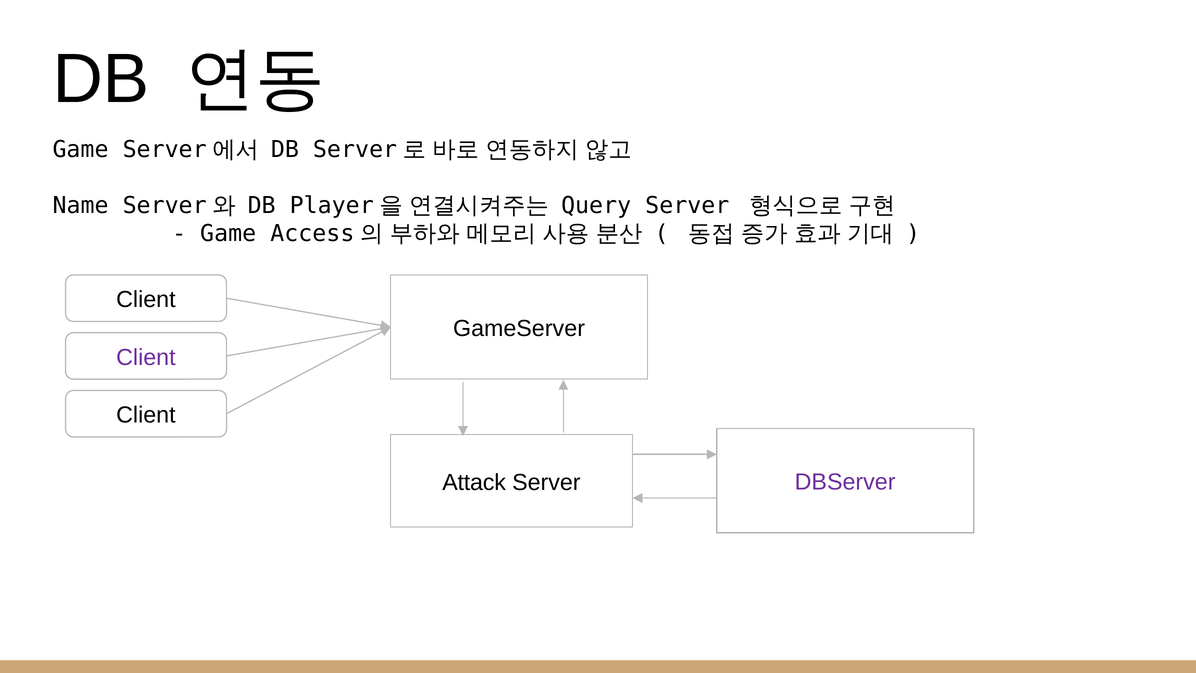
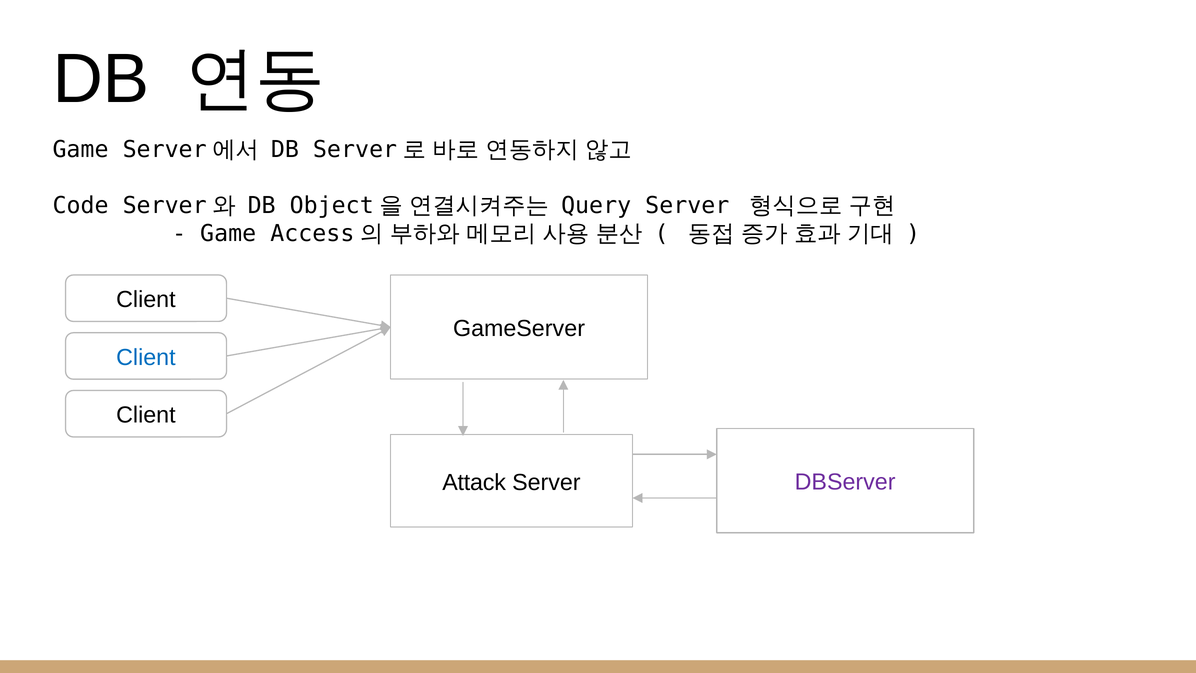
Name: Name -> Code
Player: Player -> Object
Client at (146, 357) colour: purple -> blue
